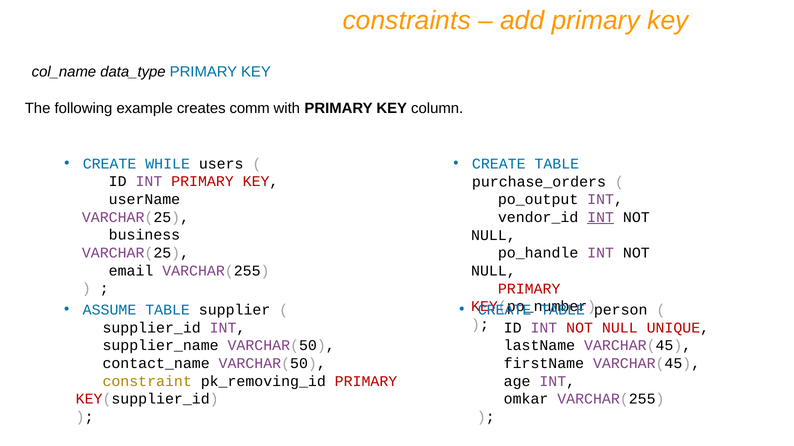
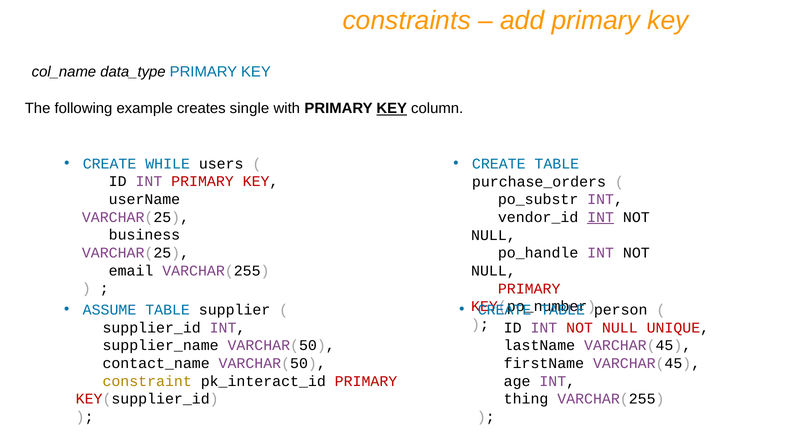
comm: comm -> single
KEY at (392, 109) underline: none -> present
po_output: po_output -> po_substr
pk_removing_id: pk_removing_id -> pk_interact_id
omkar: omkar -> thing
